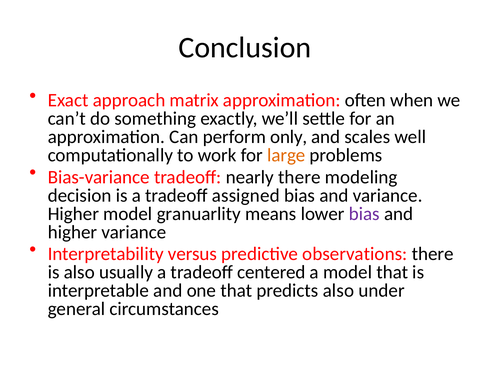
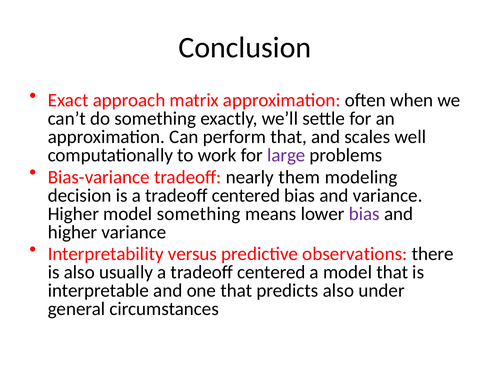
perform only: only -> that
large colour: orange -> purple
nearly there: there -> them
is a tradeoff assigned: assigned -> centered
model granuarlity: granuarlity -> something
